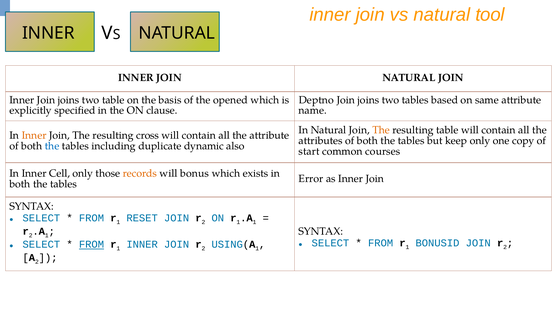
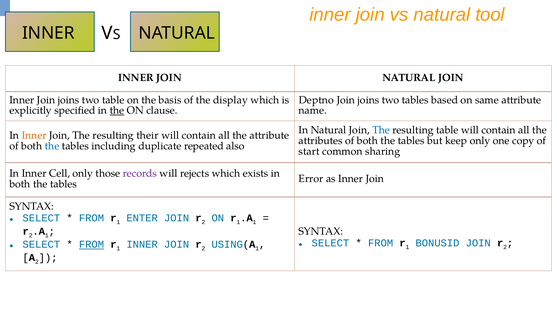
opened: opened -> display
the at (117, 110) underline: none -> present
The at (381, 130) colour: orange -> blue
cross: cross -> their
dynamic: dynamic -> repeated
courses: courses -> sharing
records colour: orange -> purple
bonus: bonus -> rejects
RESET: RESET -> ENTER
